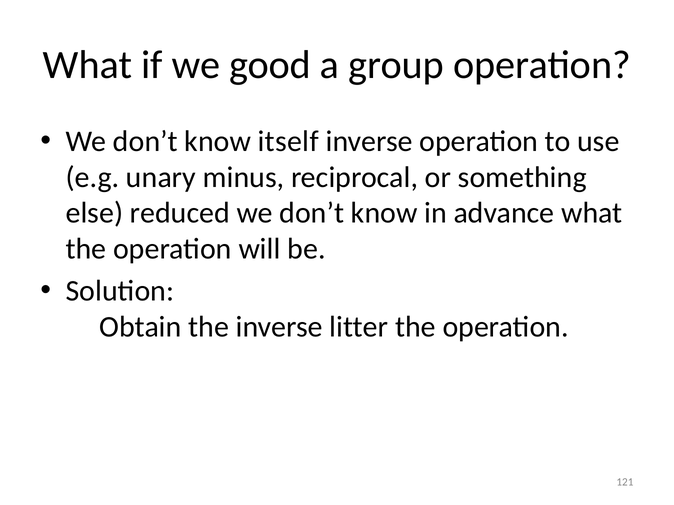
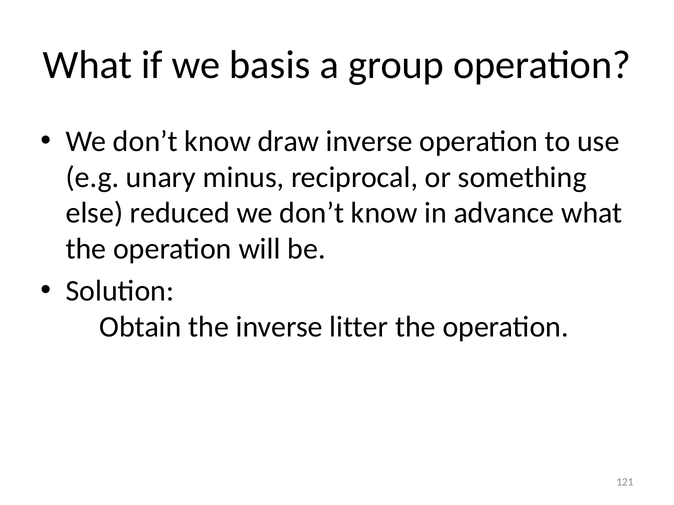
good: good -> basis
itself: itself -> draw
